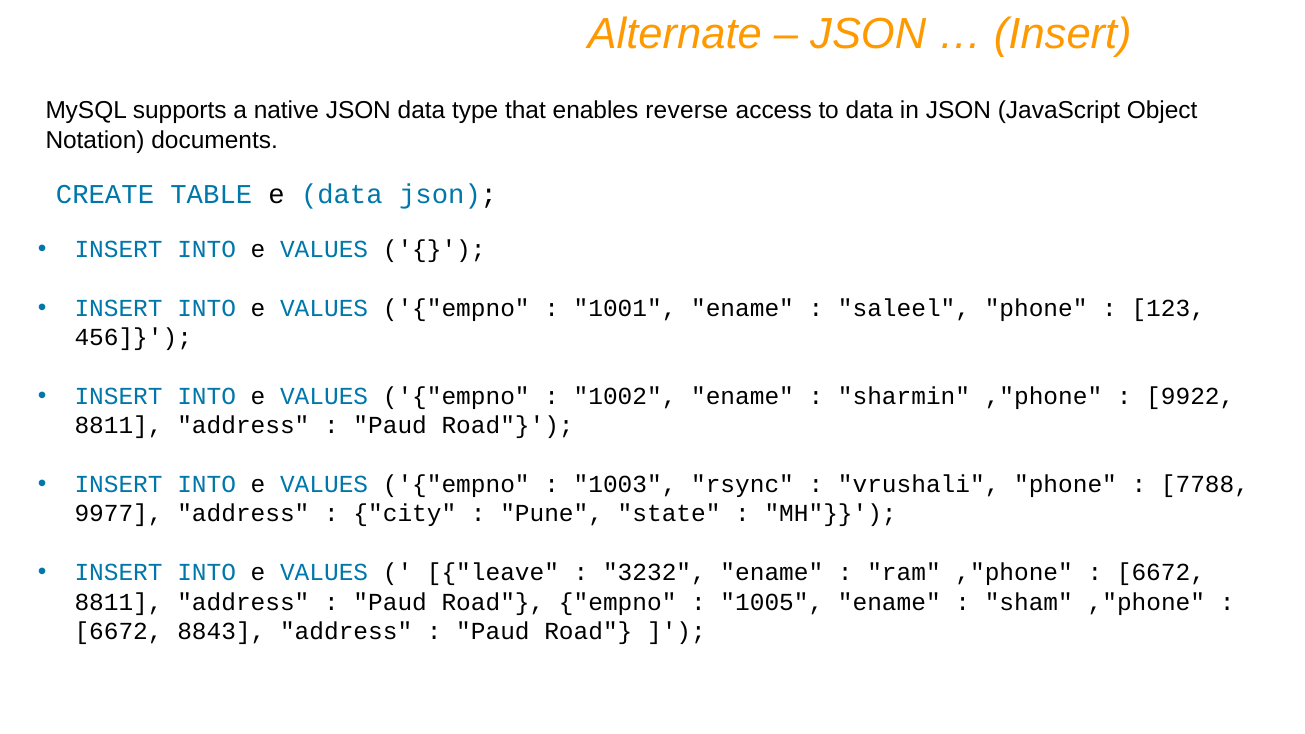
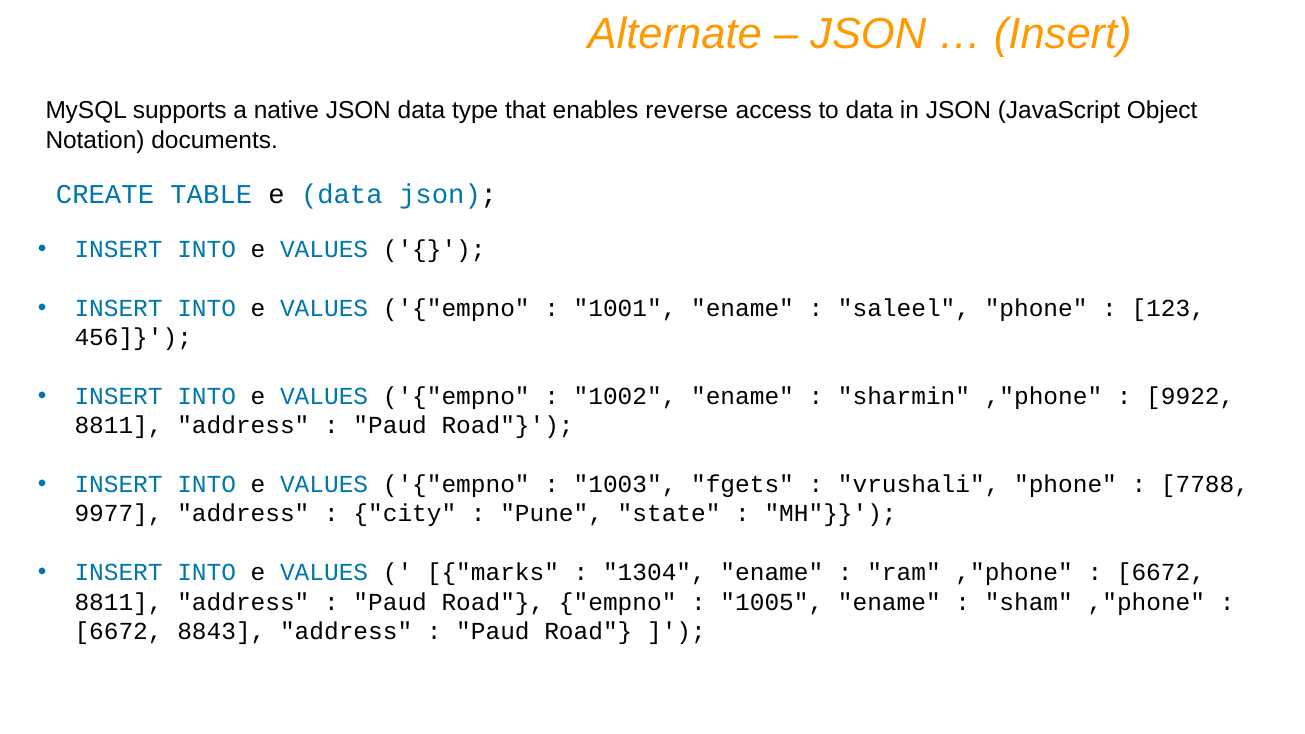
rsync: rsync -> fgets
leave: leave -> marks
3232: 3232 -> 1304
